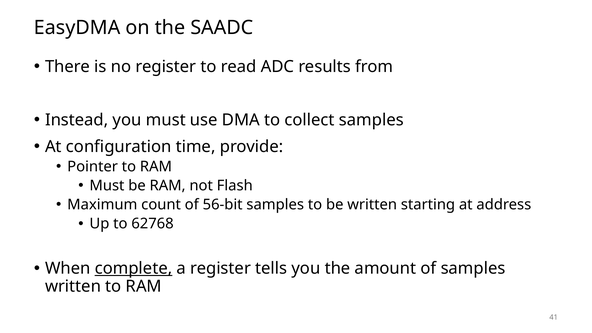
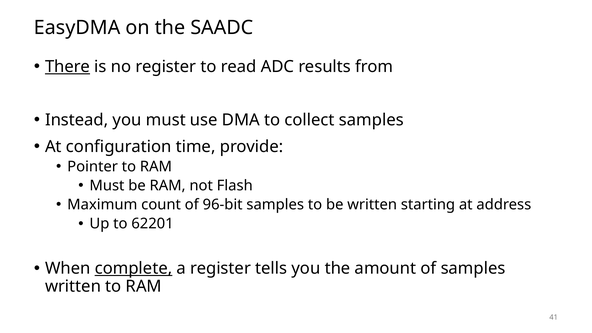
There underline: none -> present
56-bit: 56-bit -> 96-bit
62768: 62768 -> 62201
